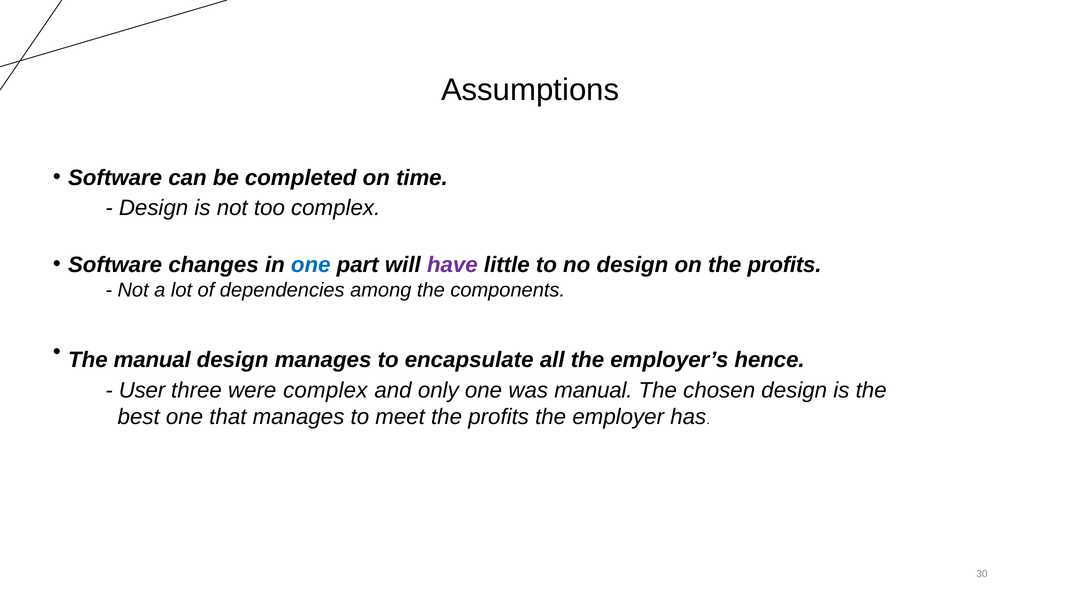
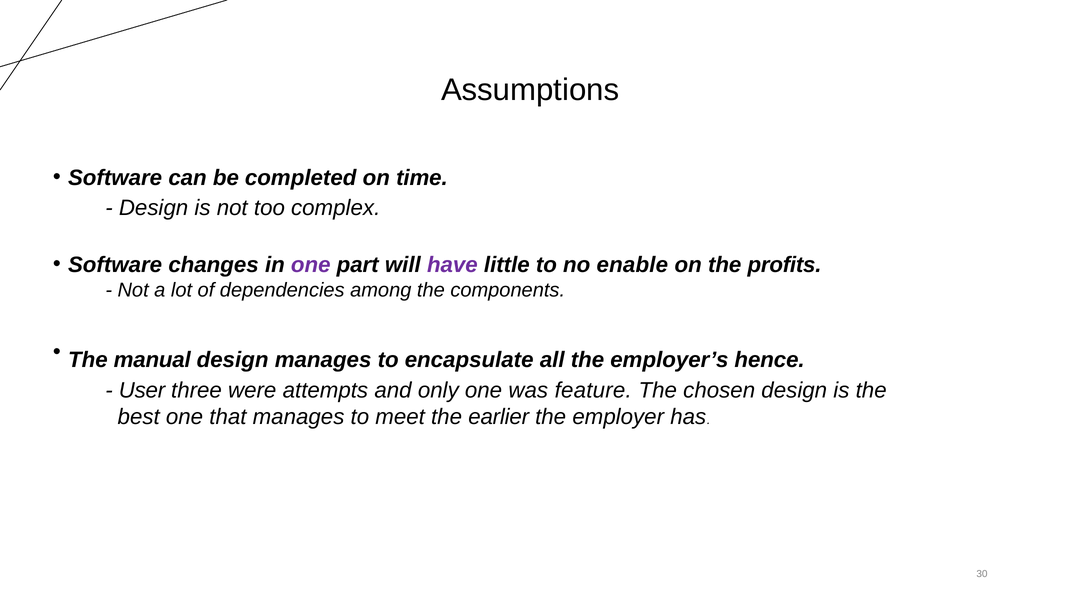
one at (311, 265) colour: blue -> purple
no design: design -> enable
were complex: complex -> attempts
was manual: manual -> feature
meet the profits: profits -> earlier
